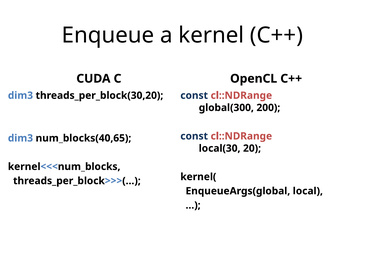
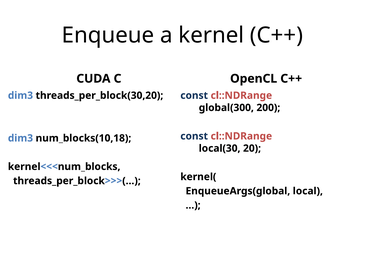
num_blocks(40,65: num_blocks(40,65 -> num_blocks(10,18
